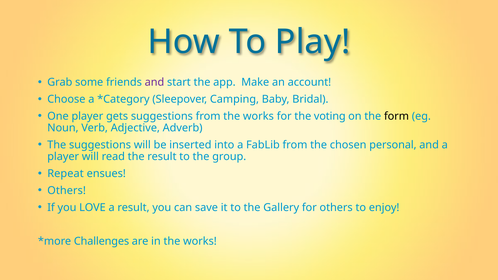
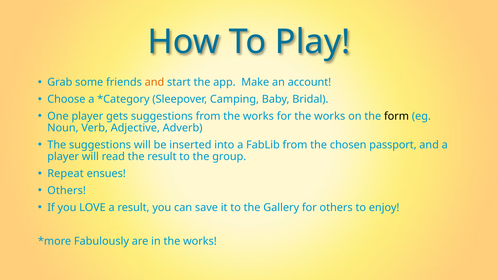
and at (154, 82) colour: purple -> orange
for the voting: voting -> works
personal: personal -> passport
Challenges: Challenges -> Fabulously
